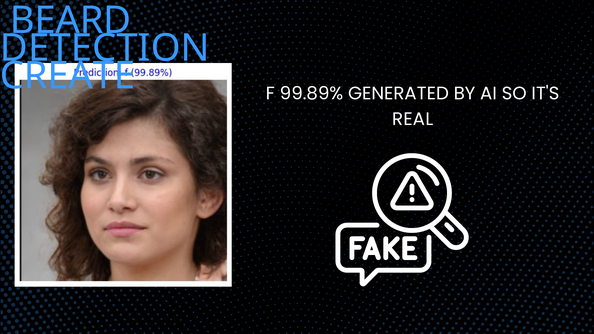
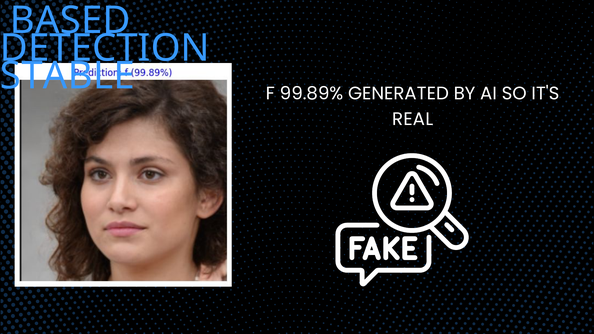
BEARD: BEARD -> BASED
CREATE: CREATE -> STABLE
